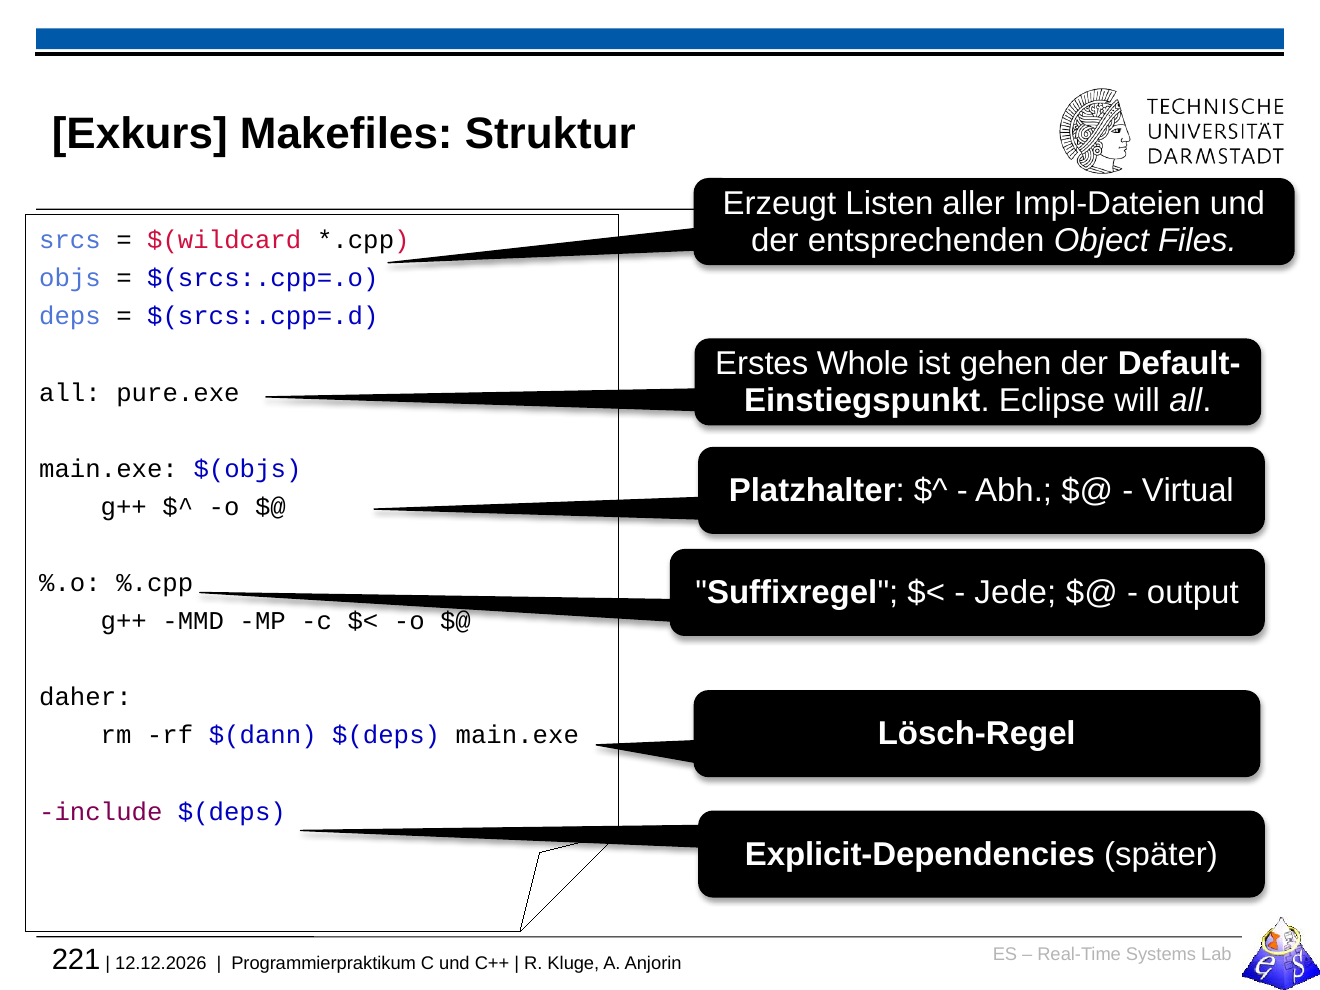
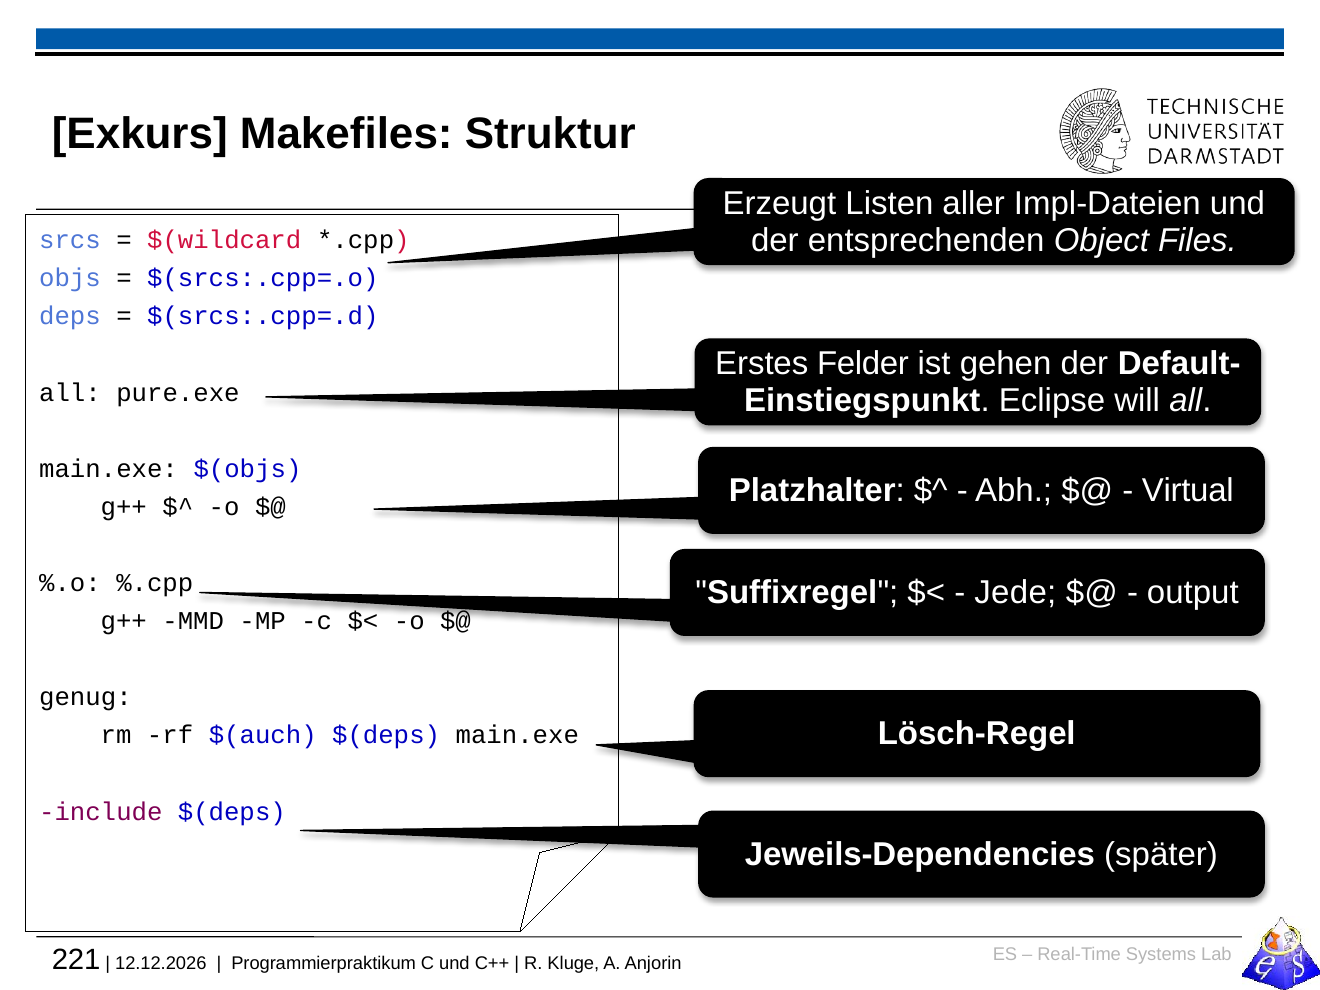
Whole: Whole -> Felder
daher: daher -> genug
$(dann: $(dann -> $(auch
Explicit-Dependencies: Explicit-Dependencies -> Jeweils-Dependencies
